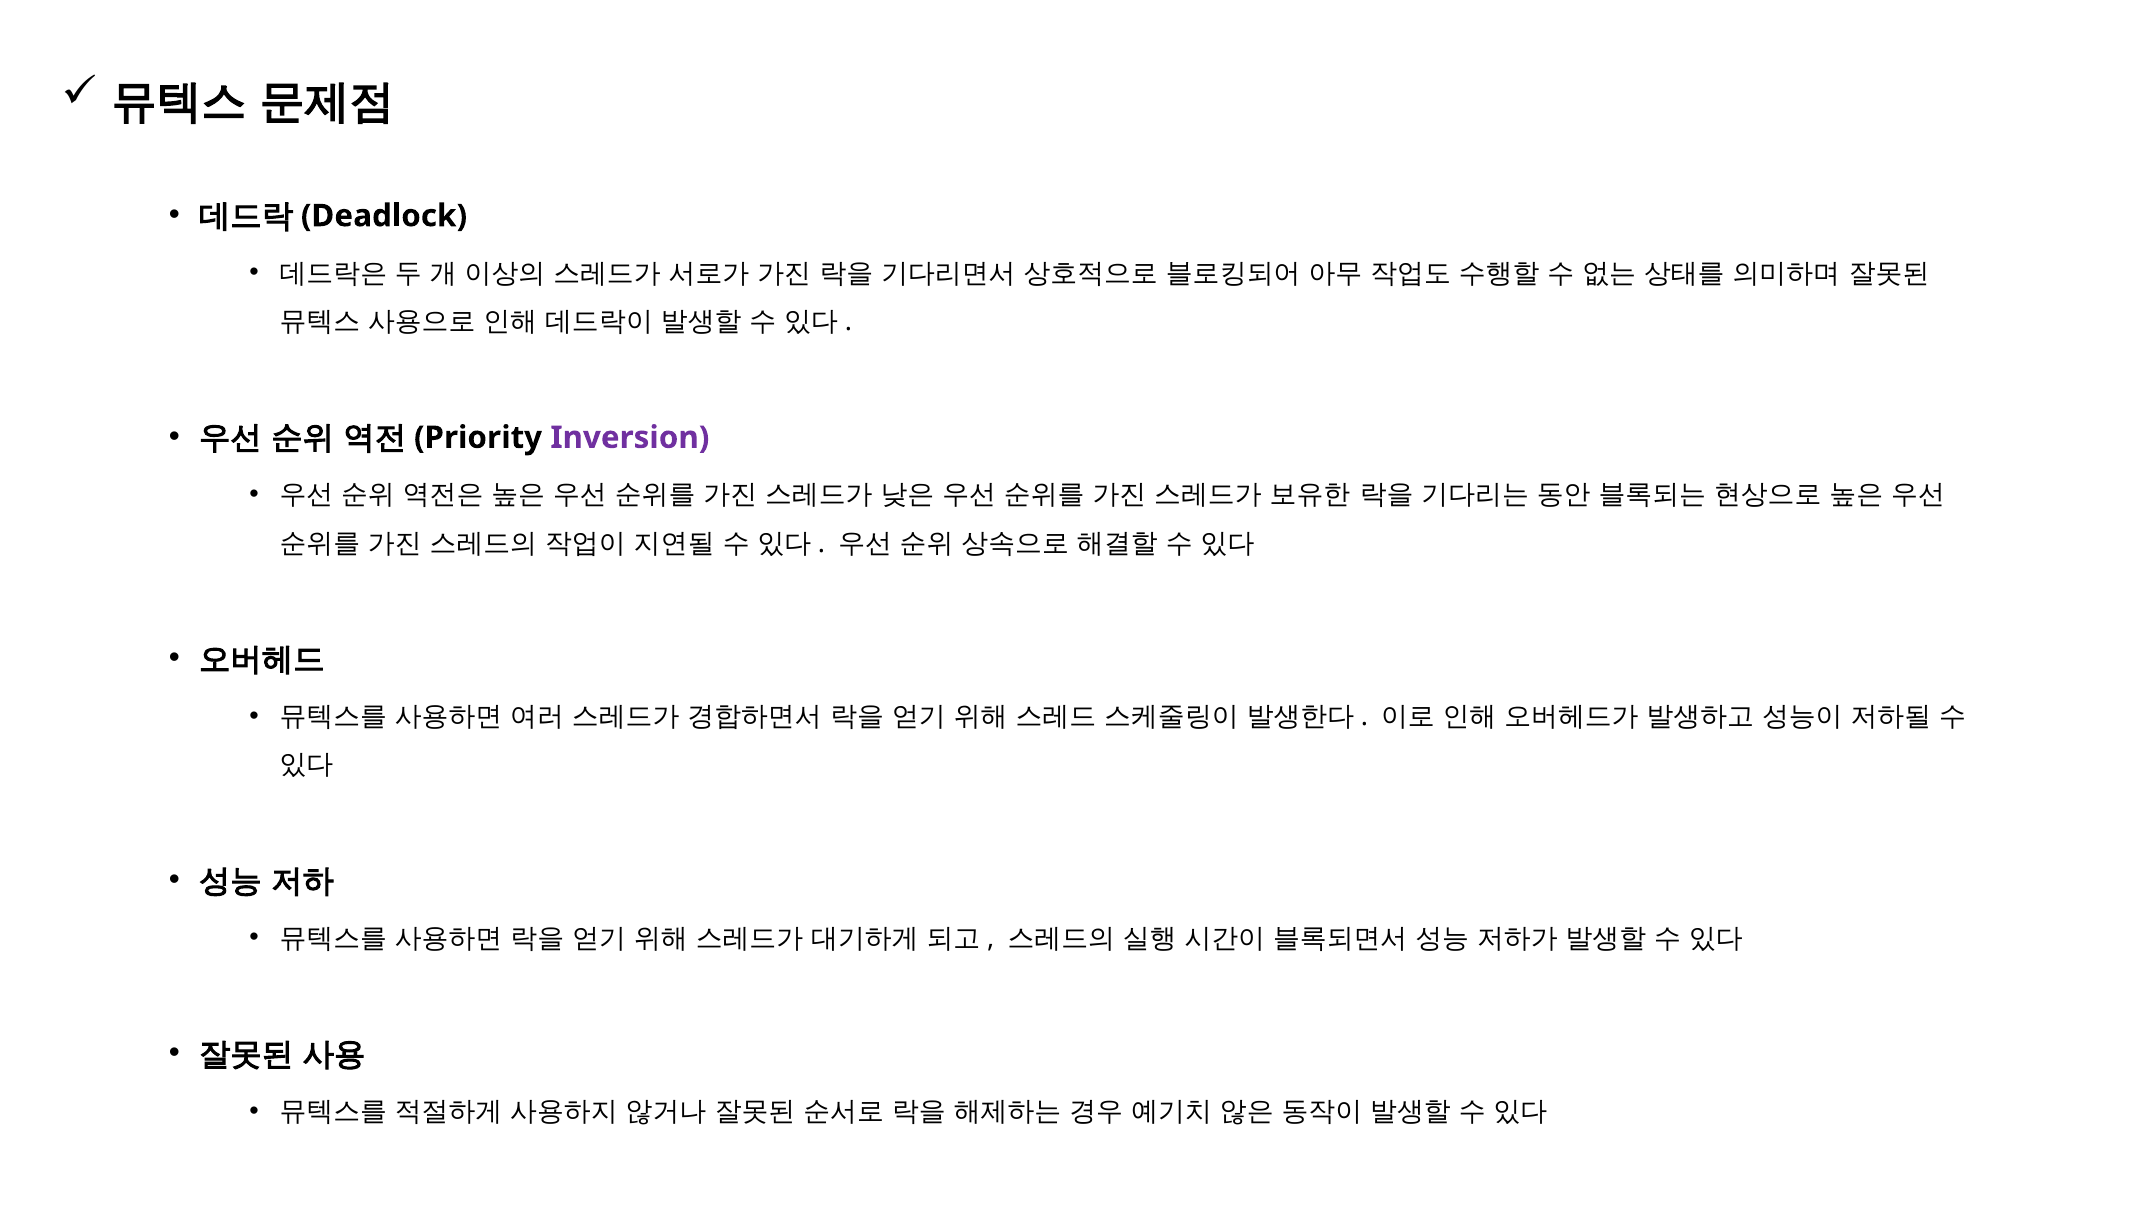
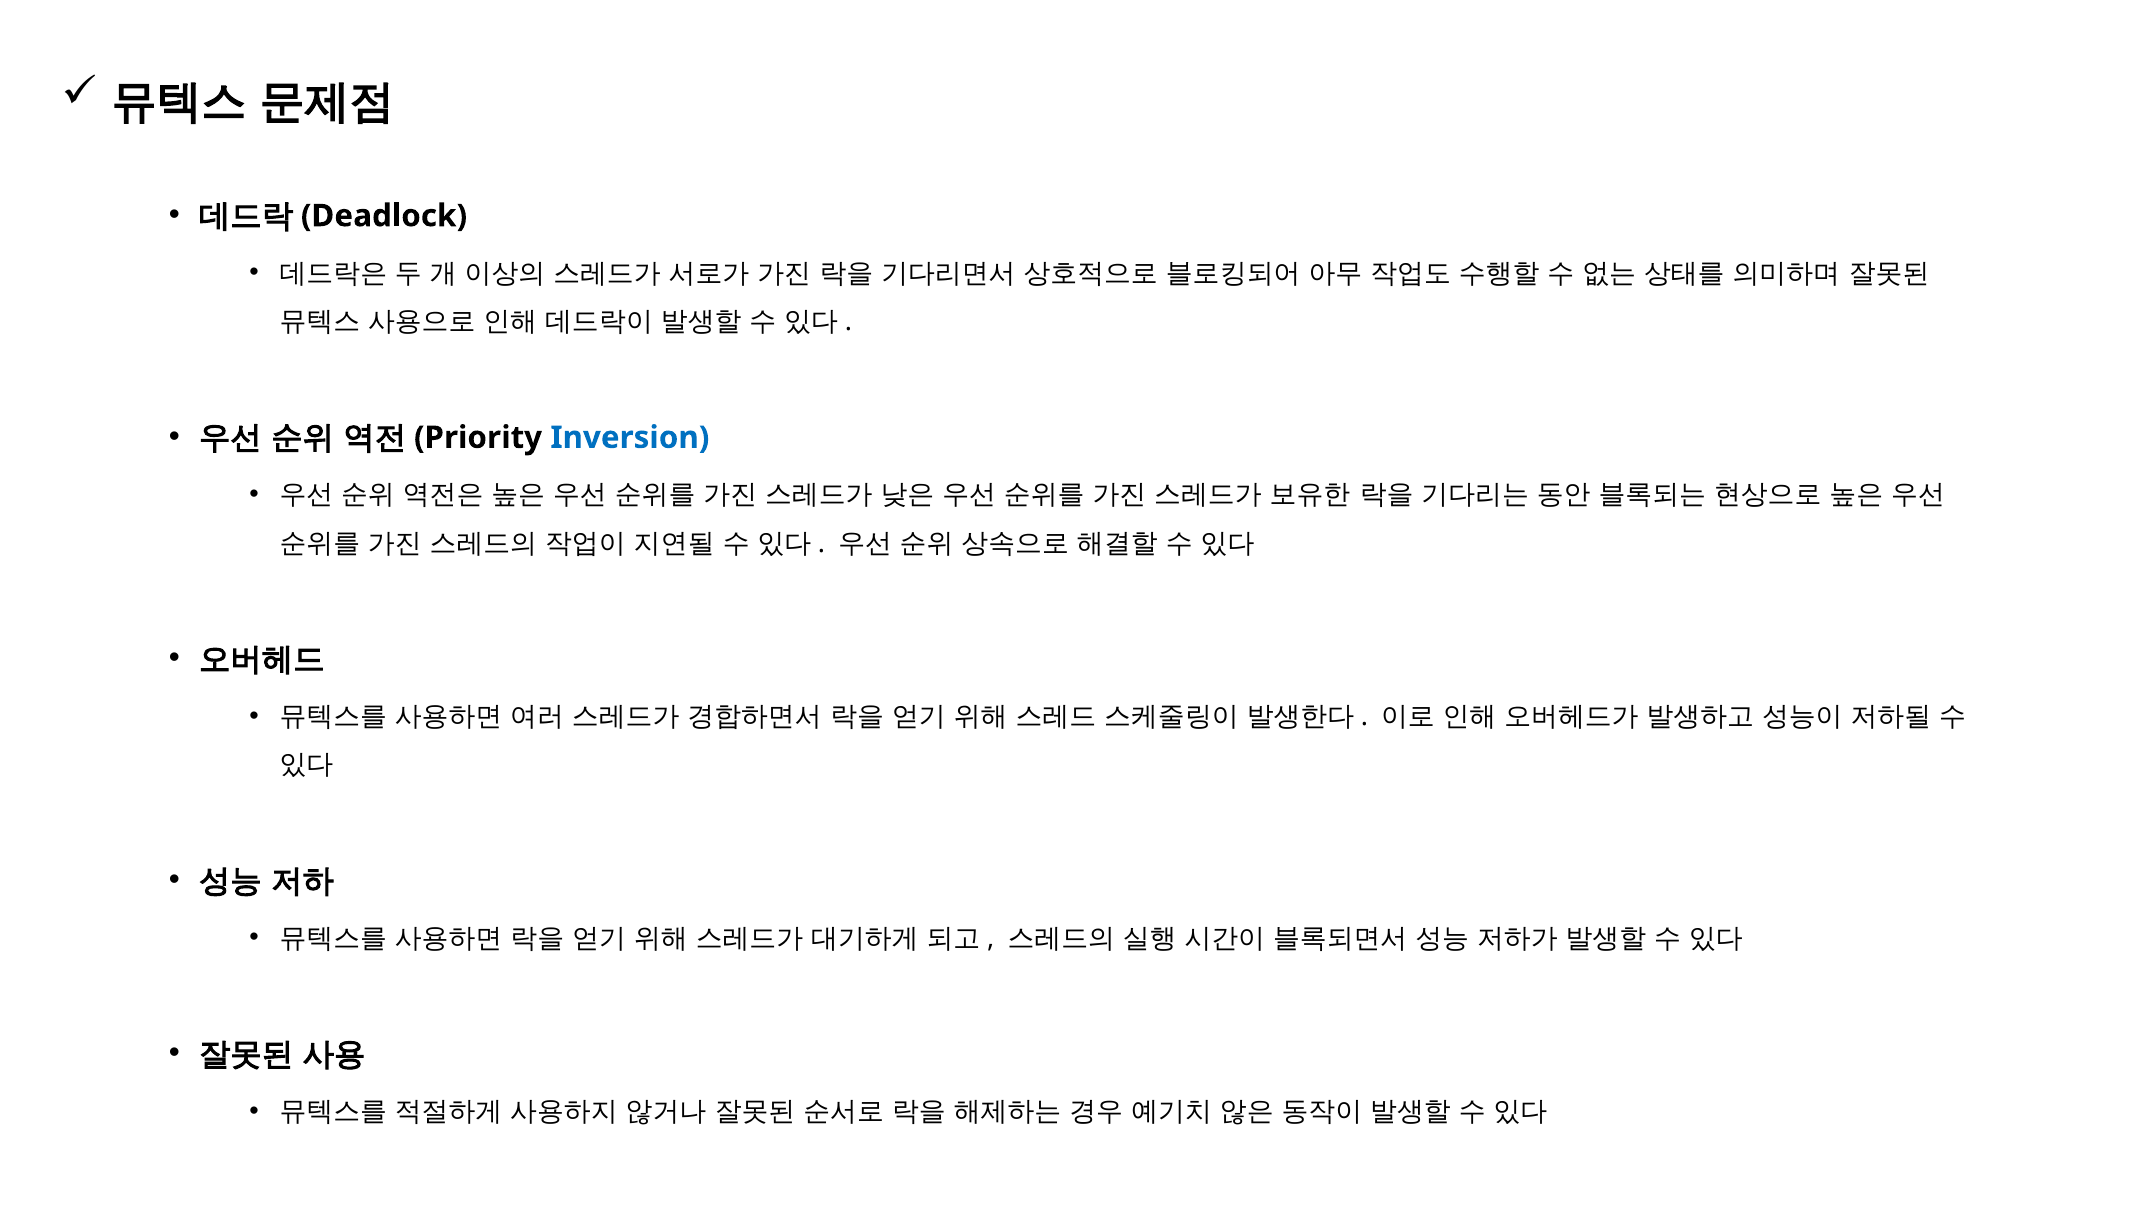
Inversion colour: purple -> blue
